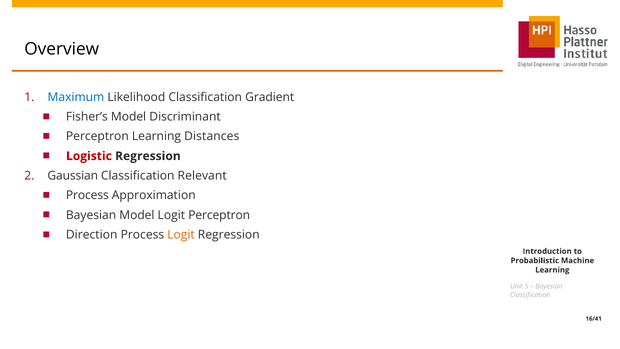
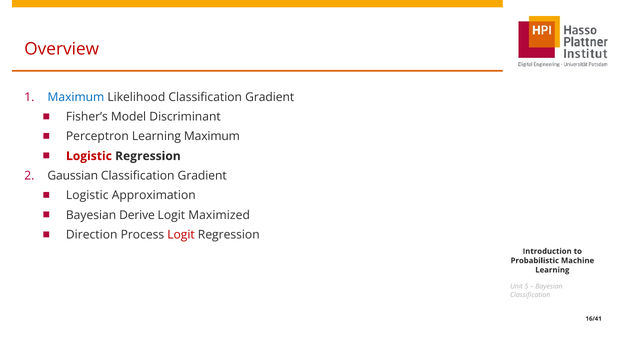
Overview colour: black -> red
Learning Distances: Distances -> Maximum
Relevant at (202, 176): Relevant -> Gradient
Process at (87, 195): Process -> Logistic
Bayesian Model: Model -> Derive
Logit Perceptron: Perceptron -> Maximized
Logit at (181, 235) colour: orange -> red
